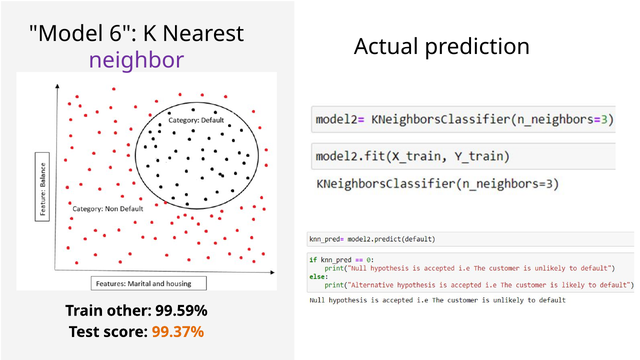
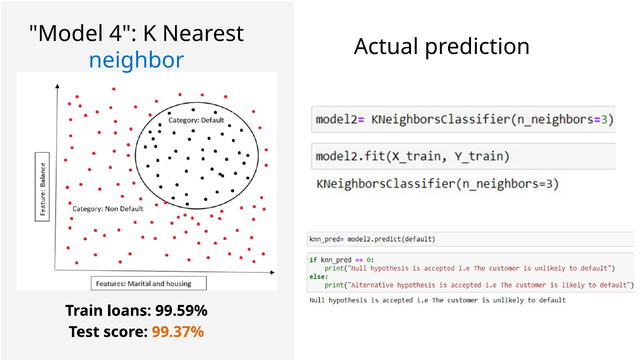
6: 6 -> 4
neighbor colour: purple -> blue
other: other -> loans
